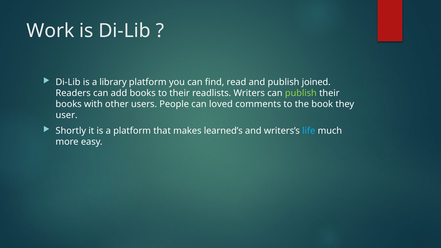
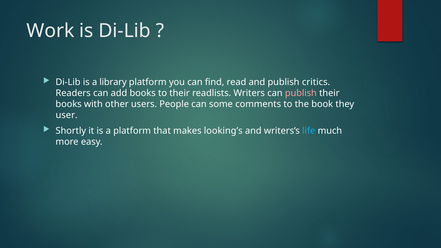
joined: joined -> critics
publish at (301, 93) colour: light green -> pink
loved: loved -> some
learned’s: learned’s -> looking’s
